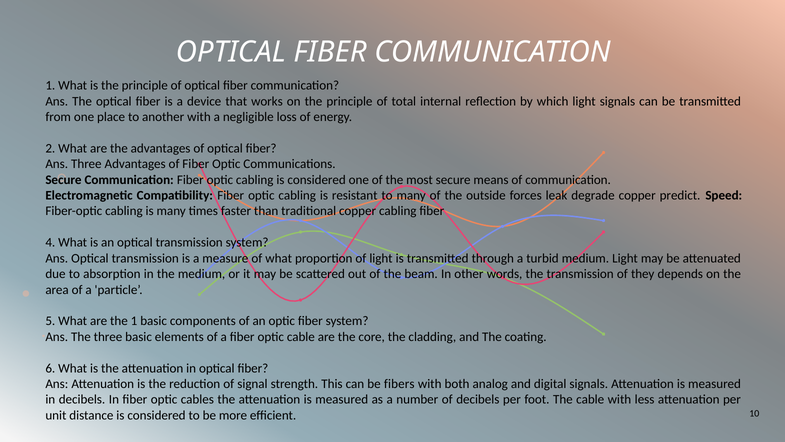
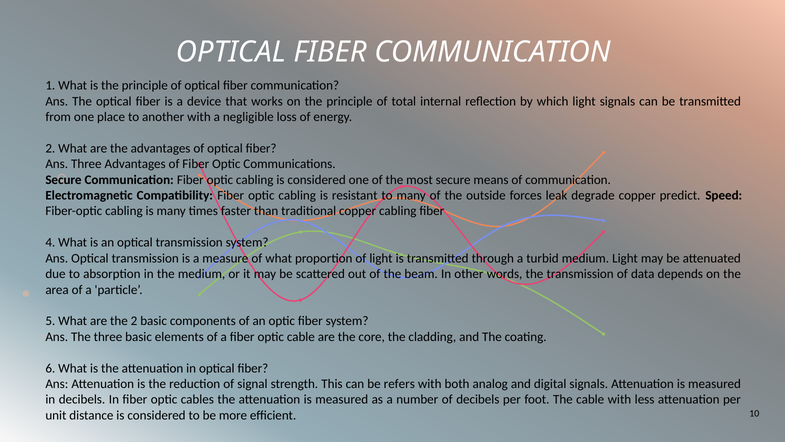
they: they -> data
the 1: 1 -> 2
fibers: fibers -> refers
